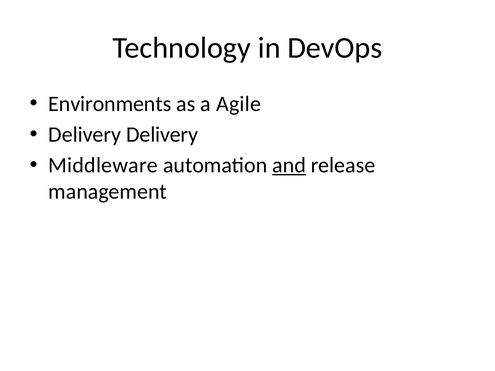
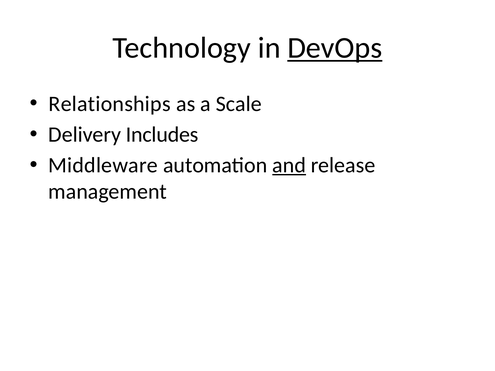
DevOps underline: none -> present
Environments: Environments -> Relationships
Agile: Agile -> Scale
Delivery Delivery: Delivery -> Includes
